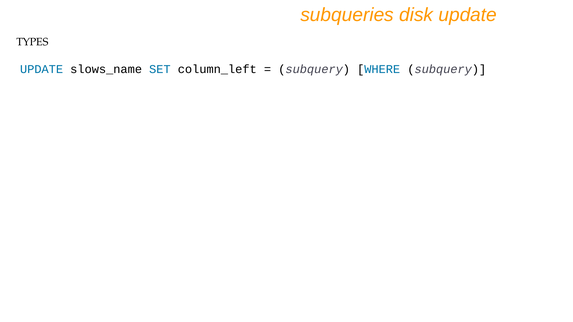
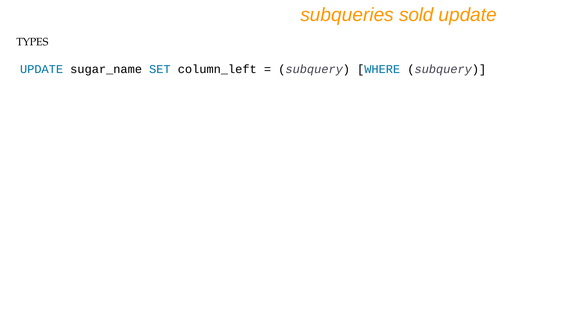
disk: disk -> sold
slows_name: slows_name -> sugar_name
